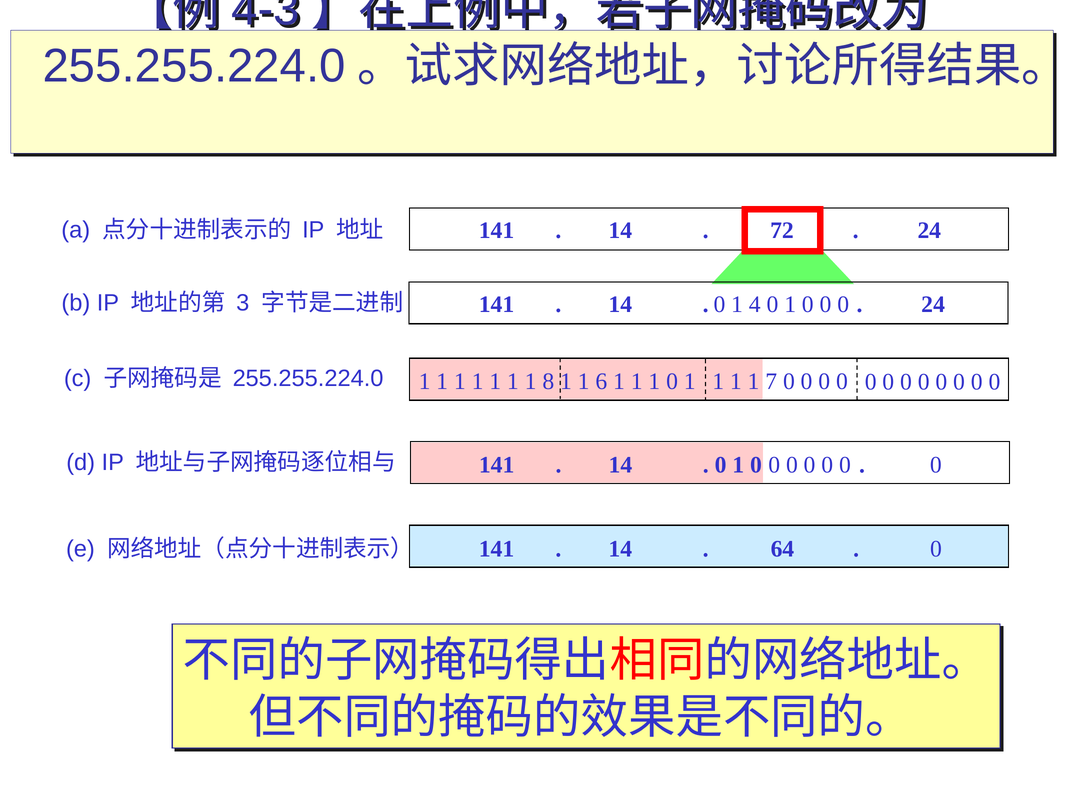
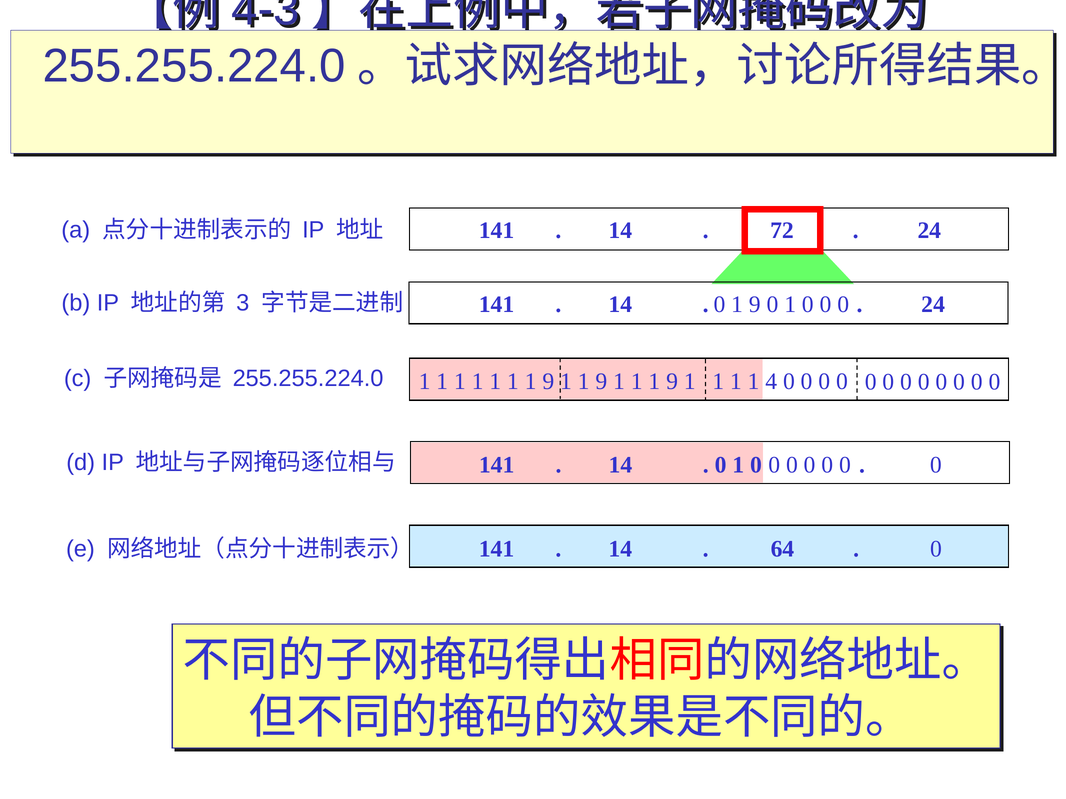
0 1 4: 4 -> 9
8 at (548, 382): 8 -> 9
6 at (601, 382): 6 -> 9
0 at (672, 382): 0 -> 9
7: 7 -> 4
